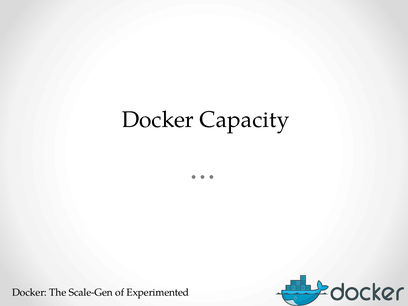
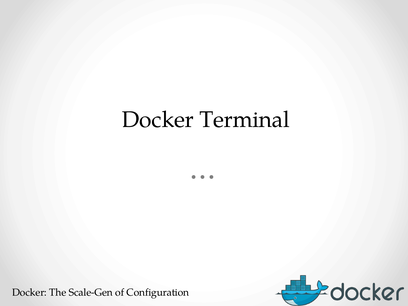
Capacity: Capacity -> Terminal
Experimented: Experimented -> Configuration
